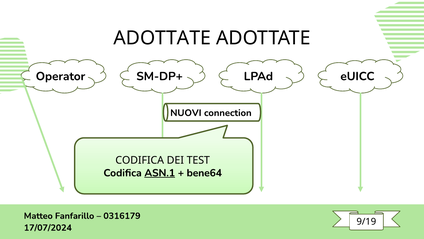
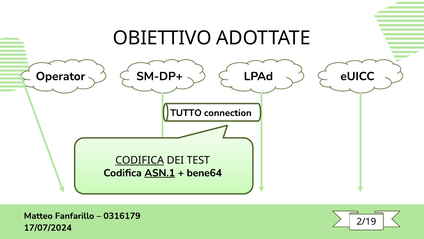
ADOTTATE at (162, 38): ADOTTATE -> OBIETTIVO
NUOVI: NUOVI -> TUTTO
CODIFICA at (140, 160) underline: none -> present
9/19: 9/19 -> 2/19
